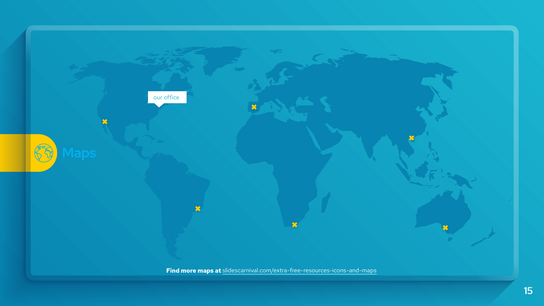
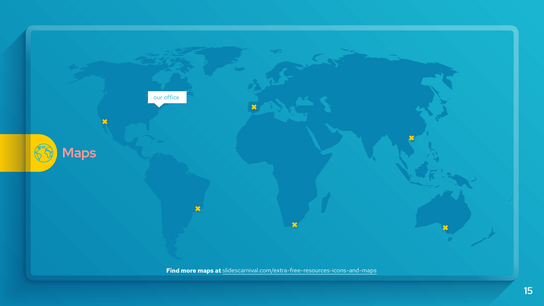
Maps at (79, 153) colour: light blue -> pink
